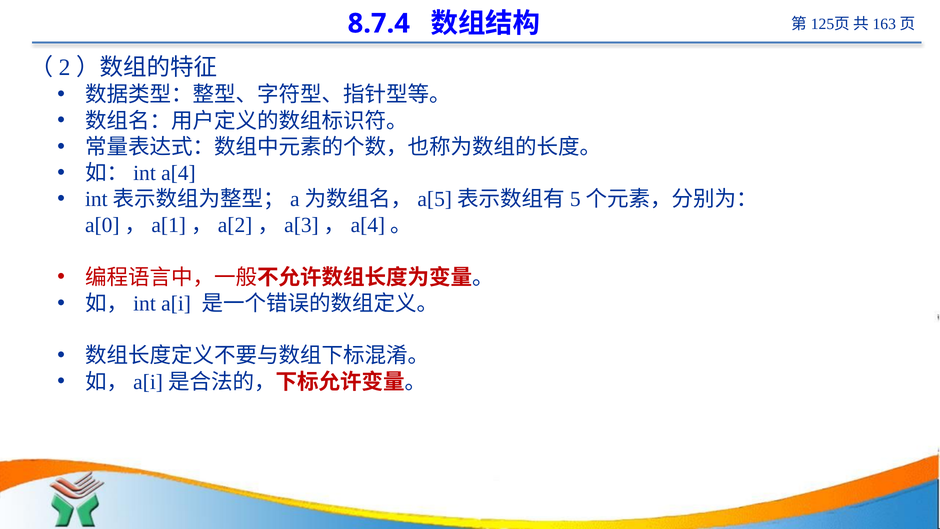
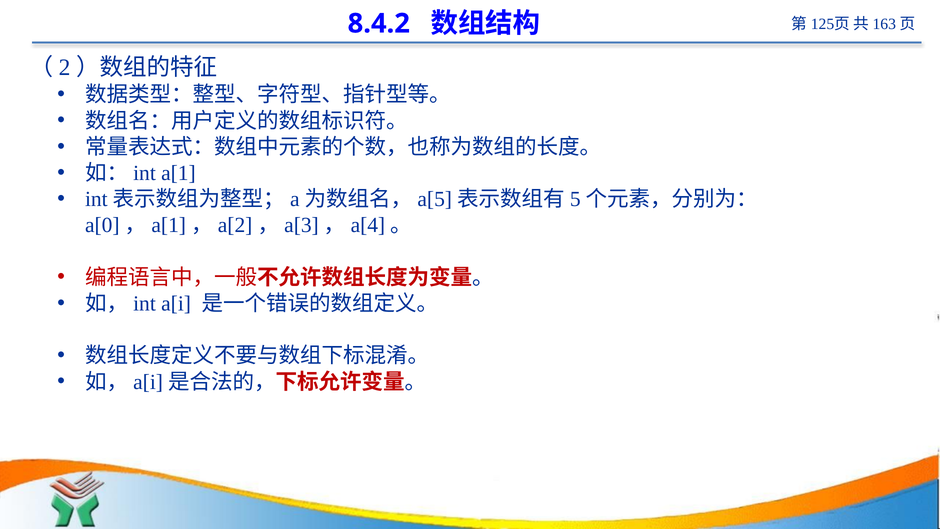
8.7.4: 8.7.4 -> 8.4.2
a[4: a[4 -> a[1
